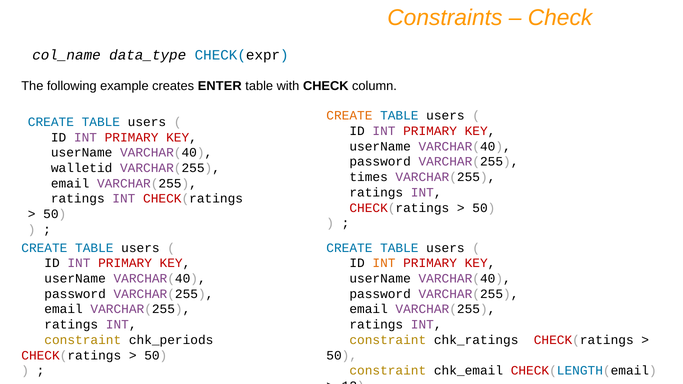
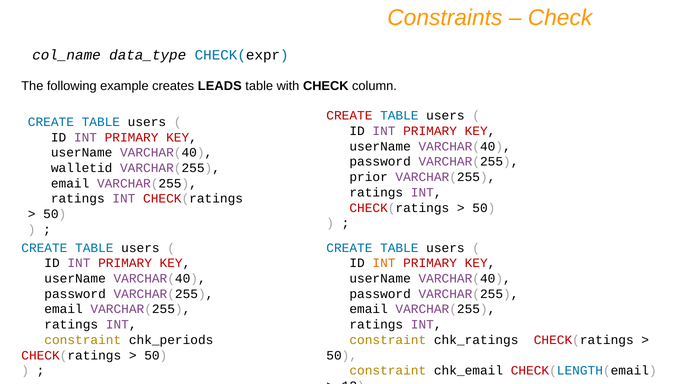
ENTER: ENTER -> LEADS
CREATE at (349, 116) colour: orange -> red
times: times -> prior
